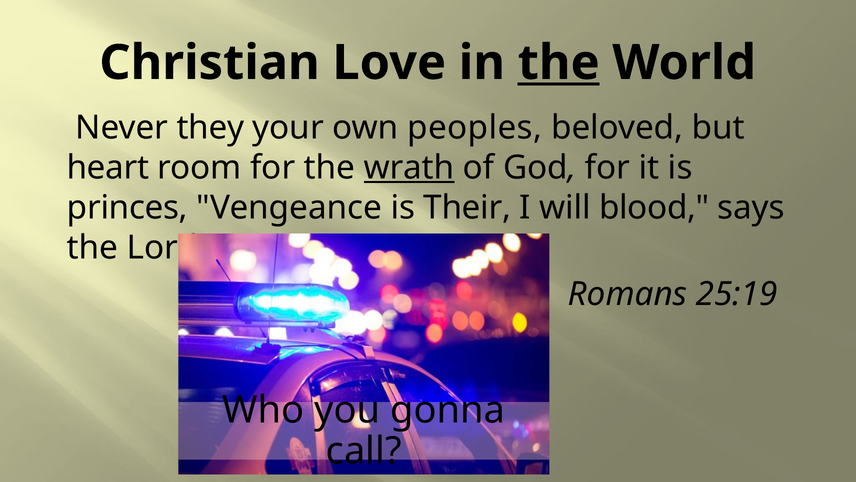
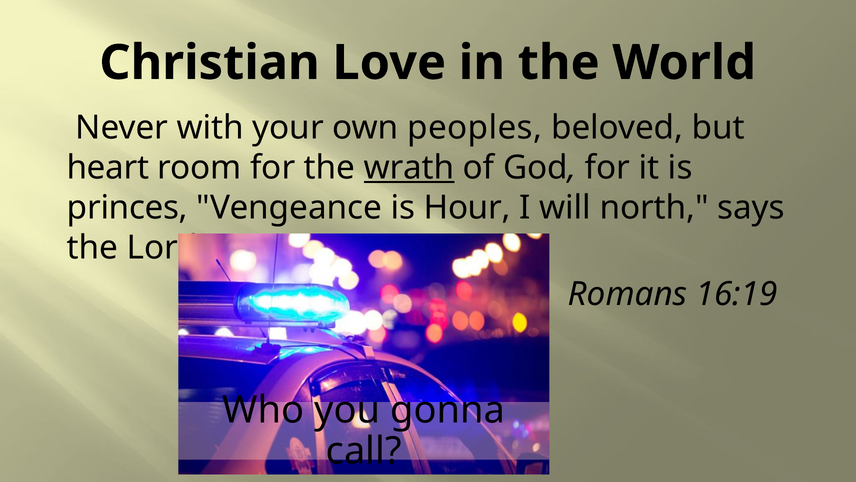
the at (559, 63) underline: present -> none
they: they -> with
Their: Their -> Hour
blood: blood -> north
25:19: 25:19 -> 16:19
